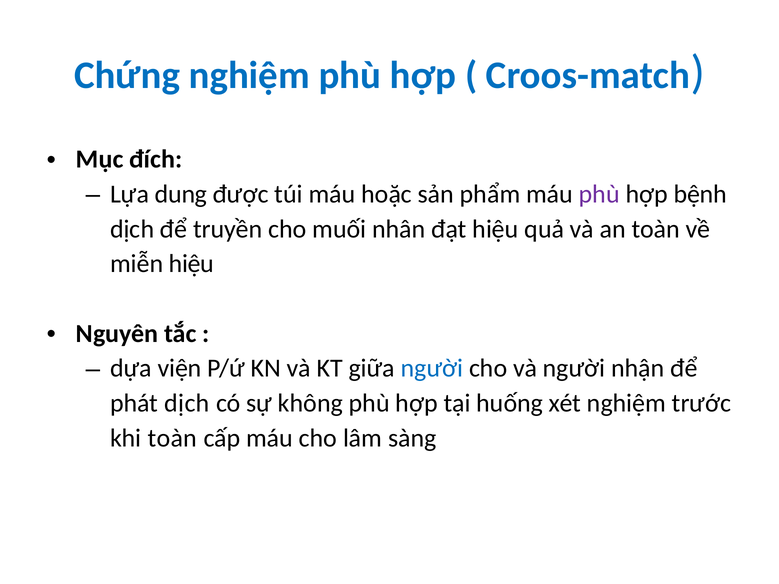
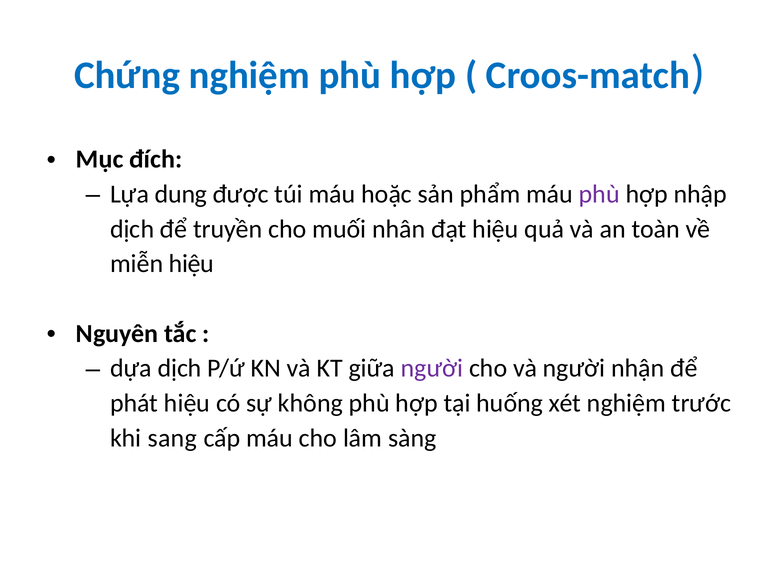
bệnh: bệnh -> nhập
dựa viện: viện -> dịch
người at (432, 369) colour: blue -> purple
phát dịch: dịch -> hiệu
khi toàn: toàn -> sang
